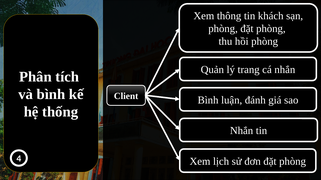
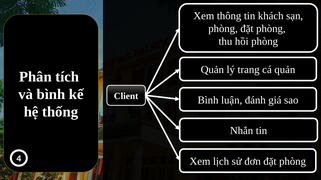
cá nhắn: nhắn -> quản
